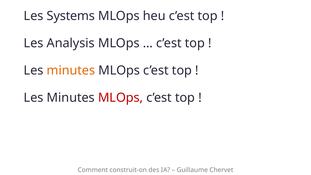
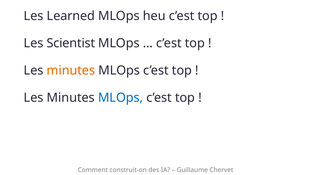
Systems: Systems -> Learned
Analysis: Analysis -> Scientist
MLOps at (121, 98) colour: red -> blue
